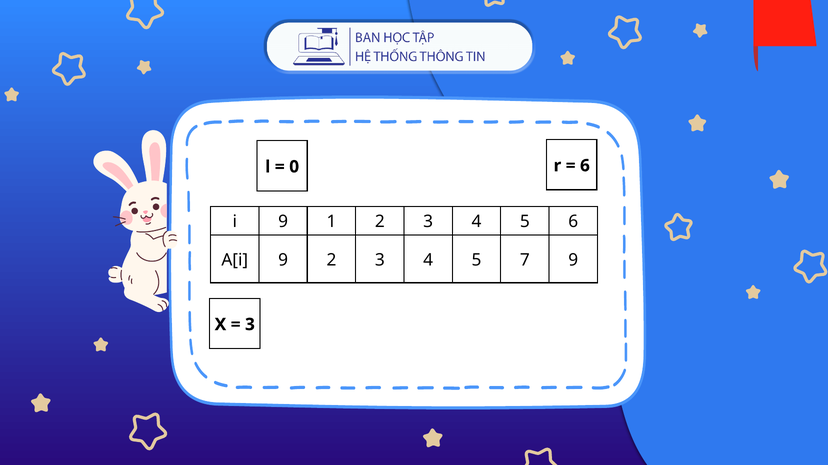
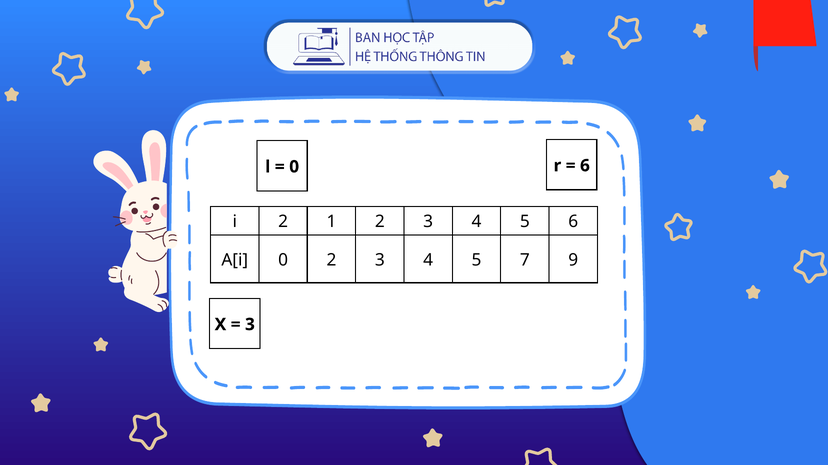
i 9: 9 -> 2
A[i 9: 9 -> 0
